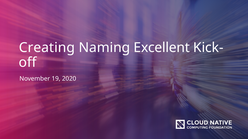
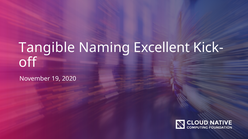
Creating: Creating -> Tangible
